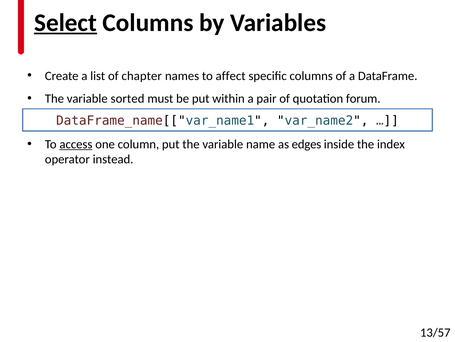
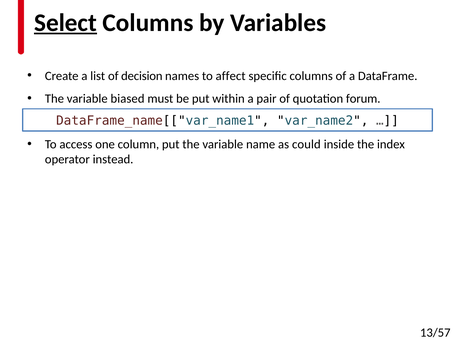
chapter: chapter -> decision
sorted: sorted -> biased
access underline: present -> none
edges: edges -> could
